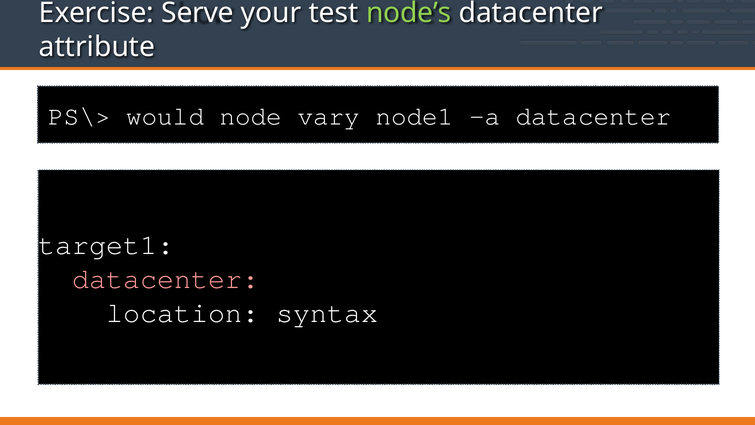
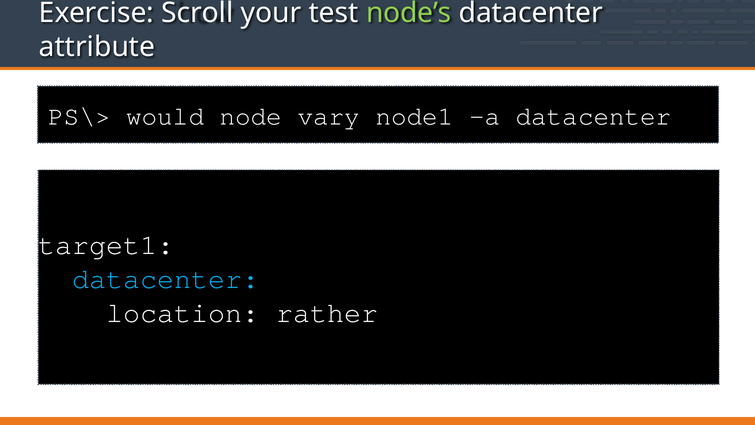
Serve: Serve -> Scroll
datacenter at (166, 279) colour: pink -> light blue
syntax: syntax -> rather
